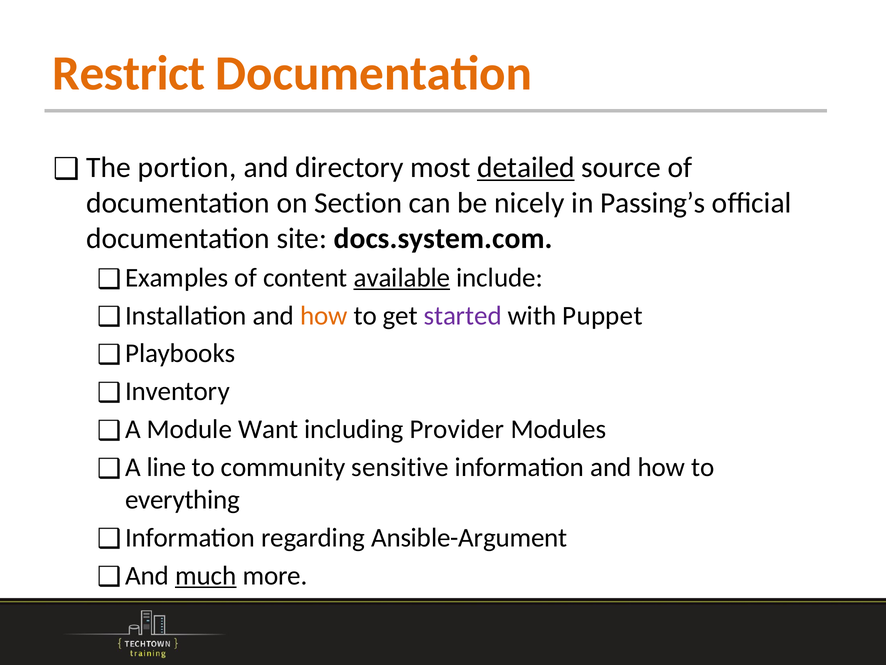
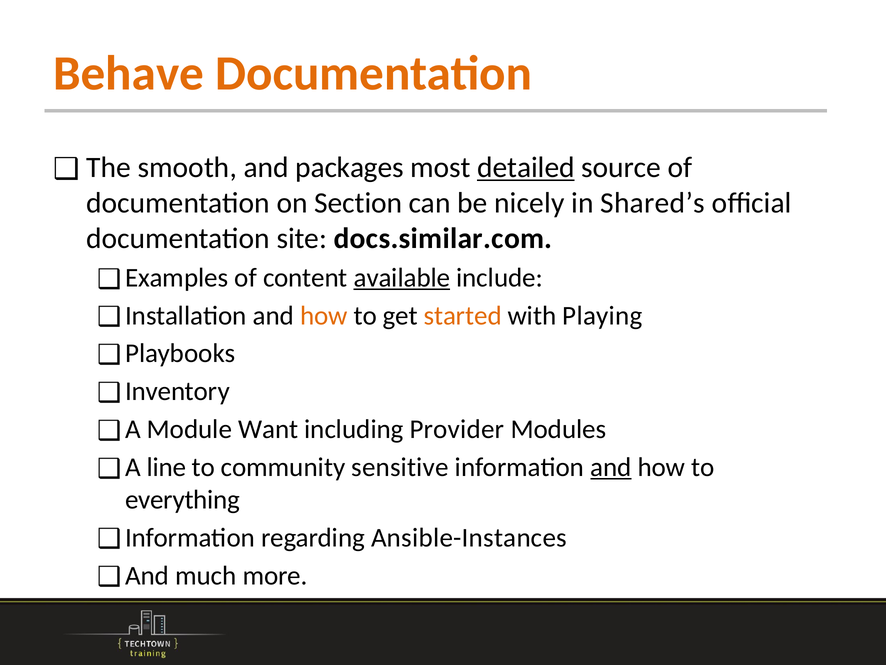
Restrict: Restrict -> Behave
portion: portion -> smooth
directory: directory -> packages
Passing’s: Passing’s -> Shared’s
docs.system.com: docs.system.com -> docs.similar.com
started colour: purple -> orange
Puppet: Puppet -> Playing
and at (611, 467) underline: none -> present
Ansible-Argument: Ansible-Argument -> Ansible-Instances
much underline: present -> none
